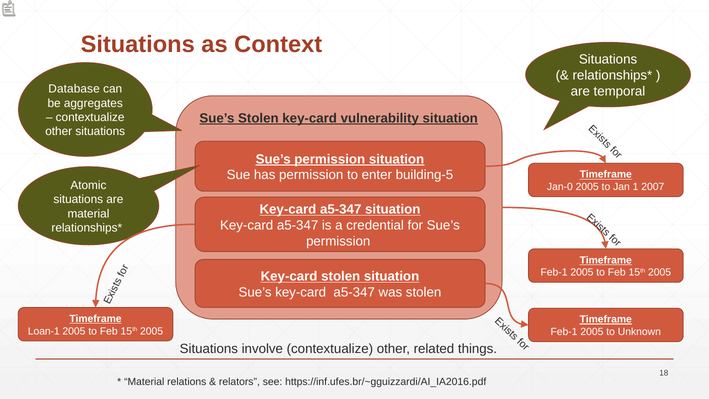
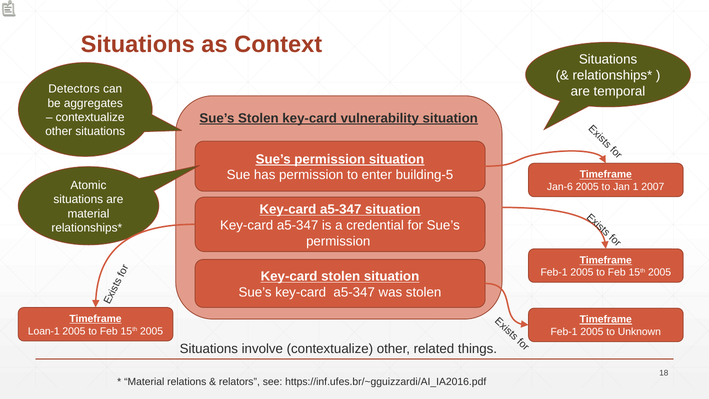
Database: Database -> Detectors
Jan-0: Jan-0 -> Jan-6
